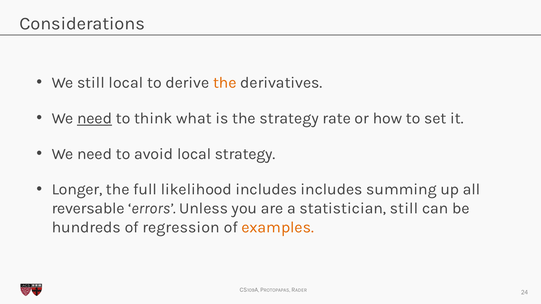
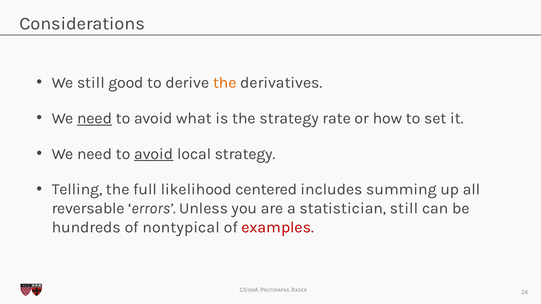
still local: local -> good
think at (153, 118): think -> avoid
avoid at (154, 154) underline: none -> present
Longer: Longer -> Telling
likelihood includes: includes -> centered
regression: regression -> nontypical
examples colour: orange -> red
